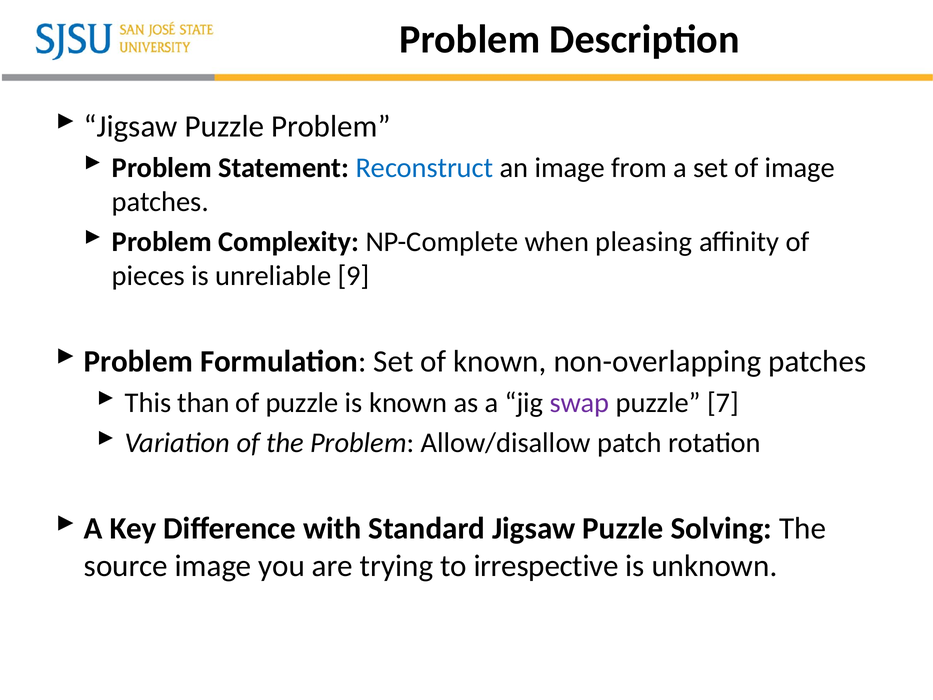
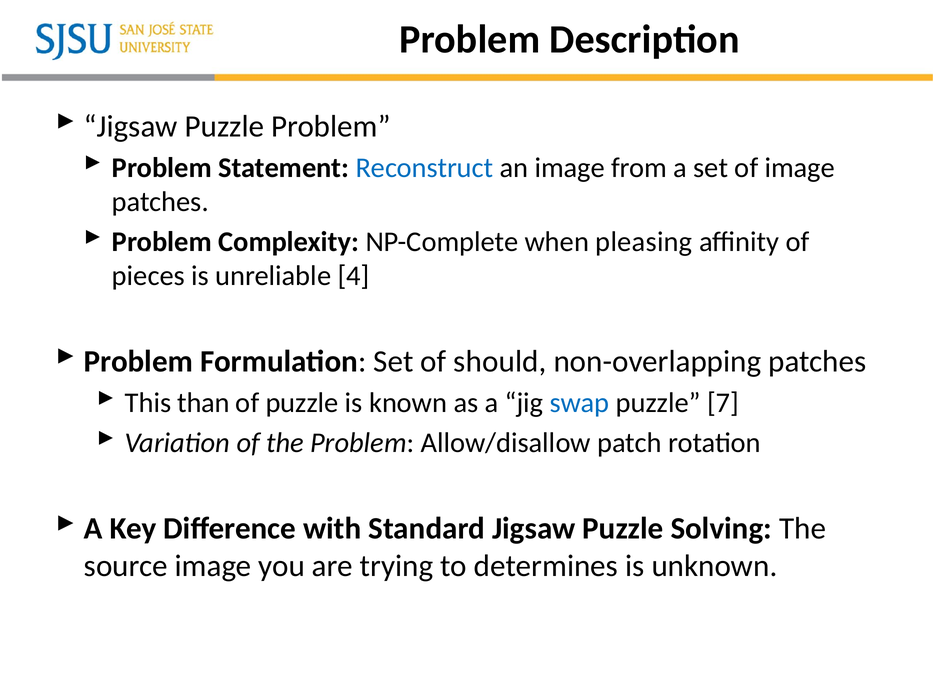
9: 9 -> 4
of known: known -> should
swap colour: purple -> blue
irrespective: irrespective -> determines
